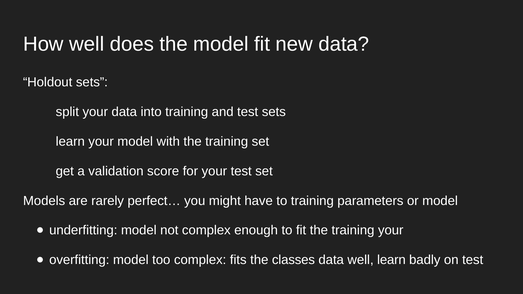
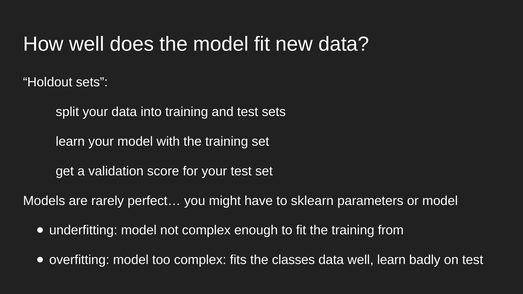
to training: training -> sklearn
training your: your -> from
